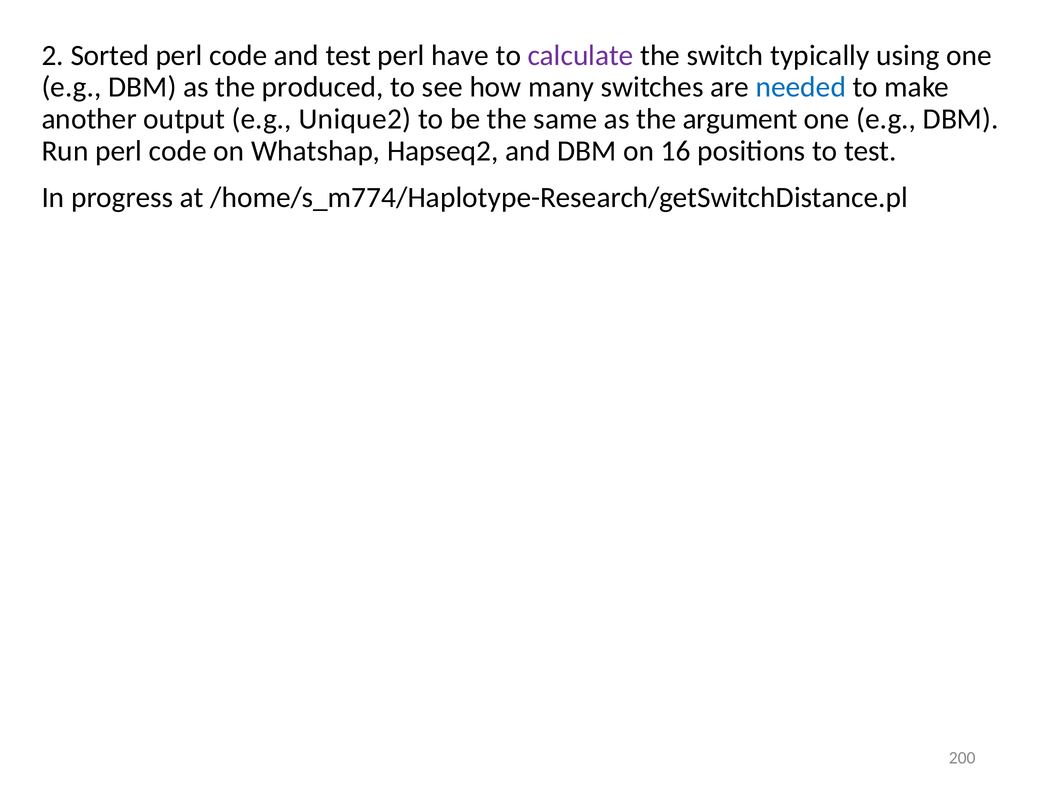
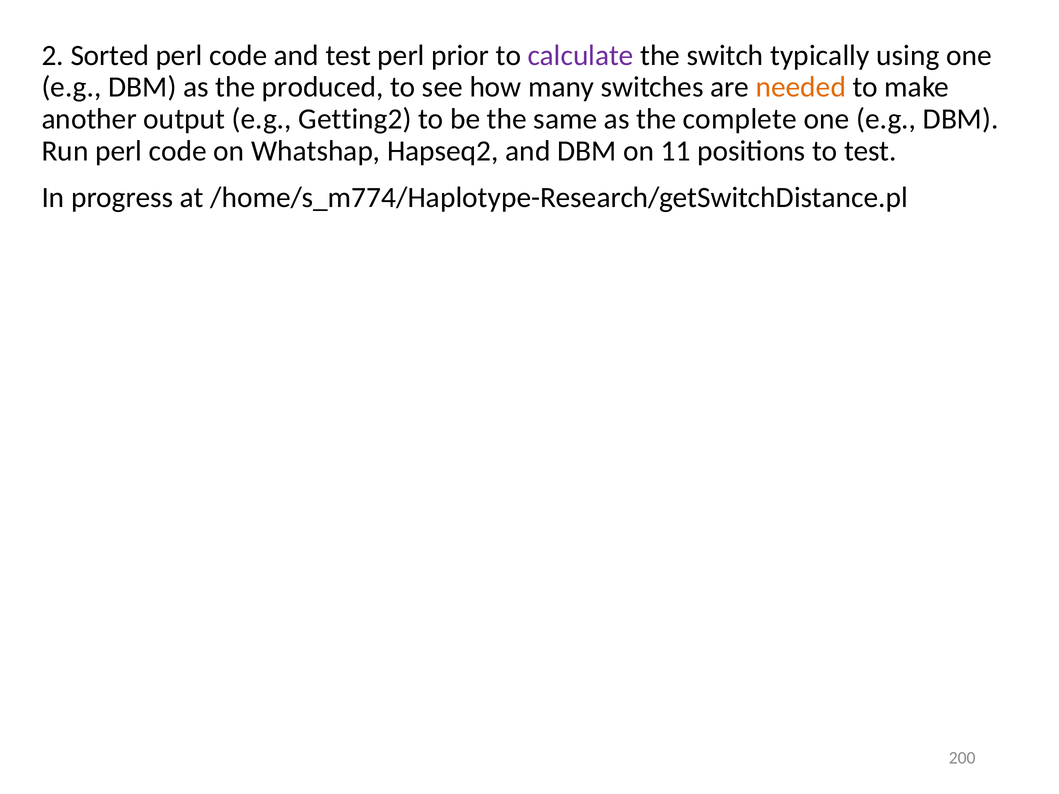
have: have -> prior
needed colour: blue -> orange
Unique2: Unique2 -> Getting2
argument: argument -> complete
16: 16 -> 11
